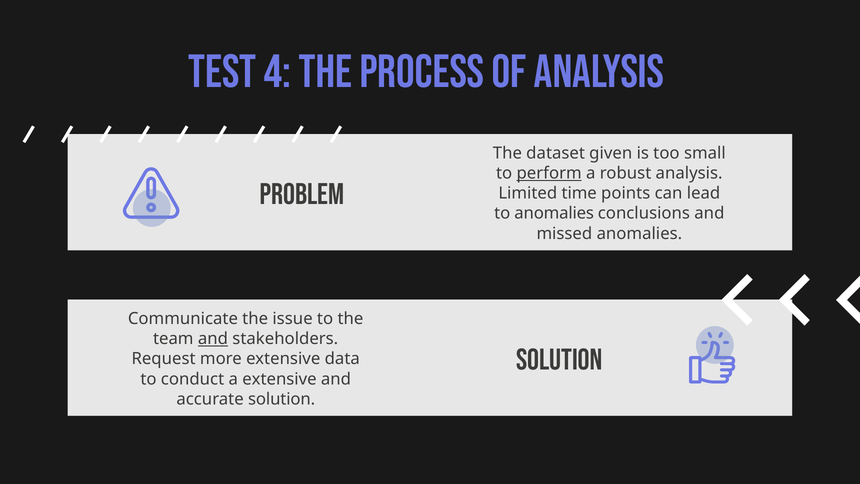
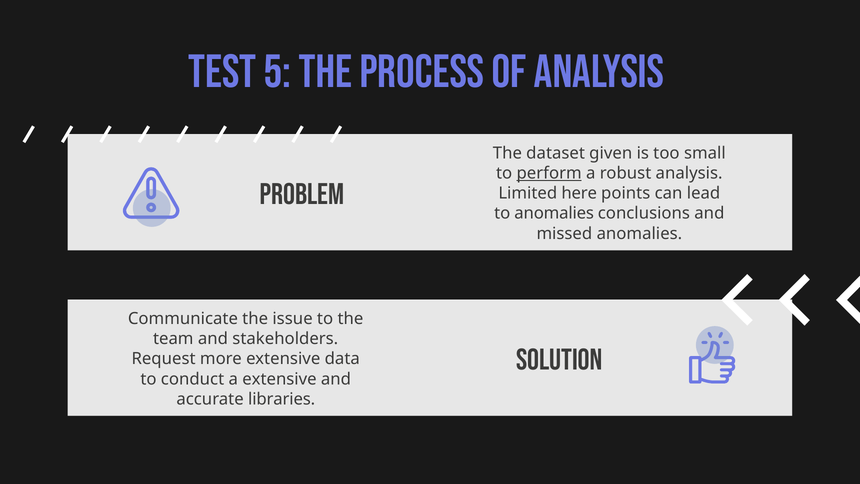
4: 4 -> 5
time: time -> here
and at (213, 339) underline: present -> none
accurate solution: solution -> libraries
